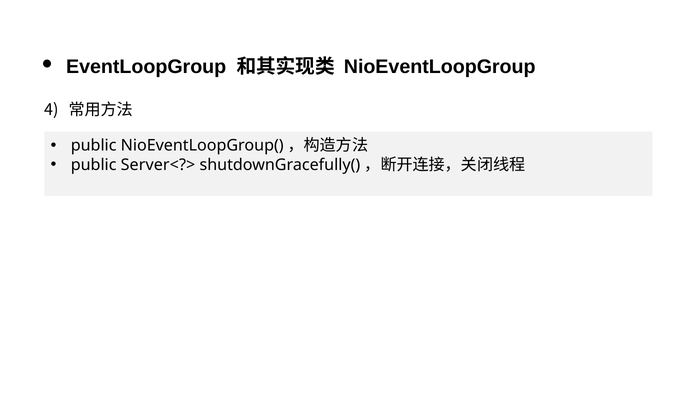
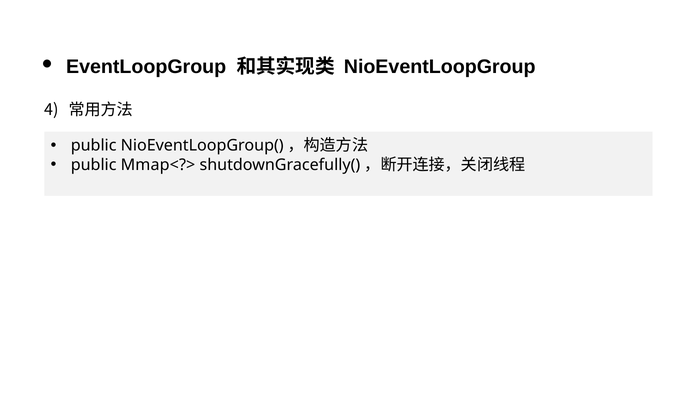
Server<?>: Server<?> -> Mmap<?>
